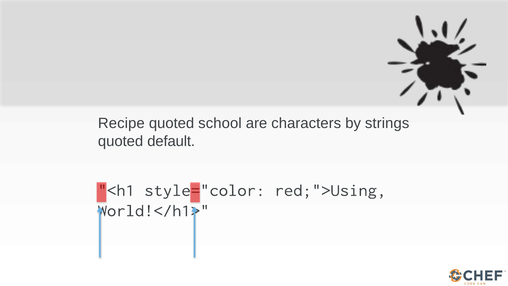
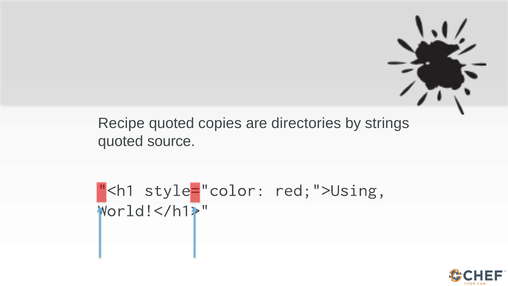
school: school -> copies
characters: characters -> directories
default: default -> source
